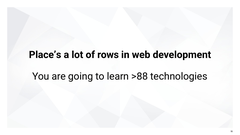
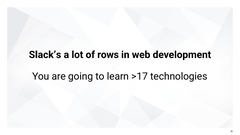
Place’s: Place’s -> Slack’s
>88: >88 -> >17
